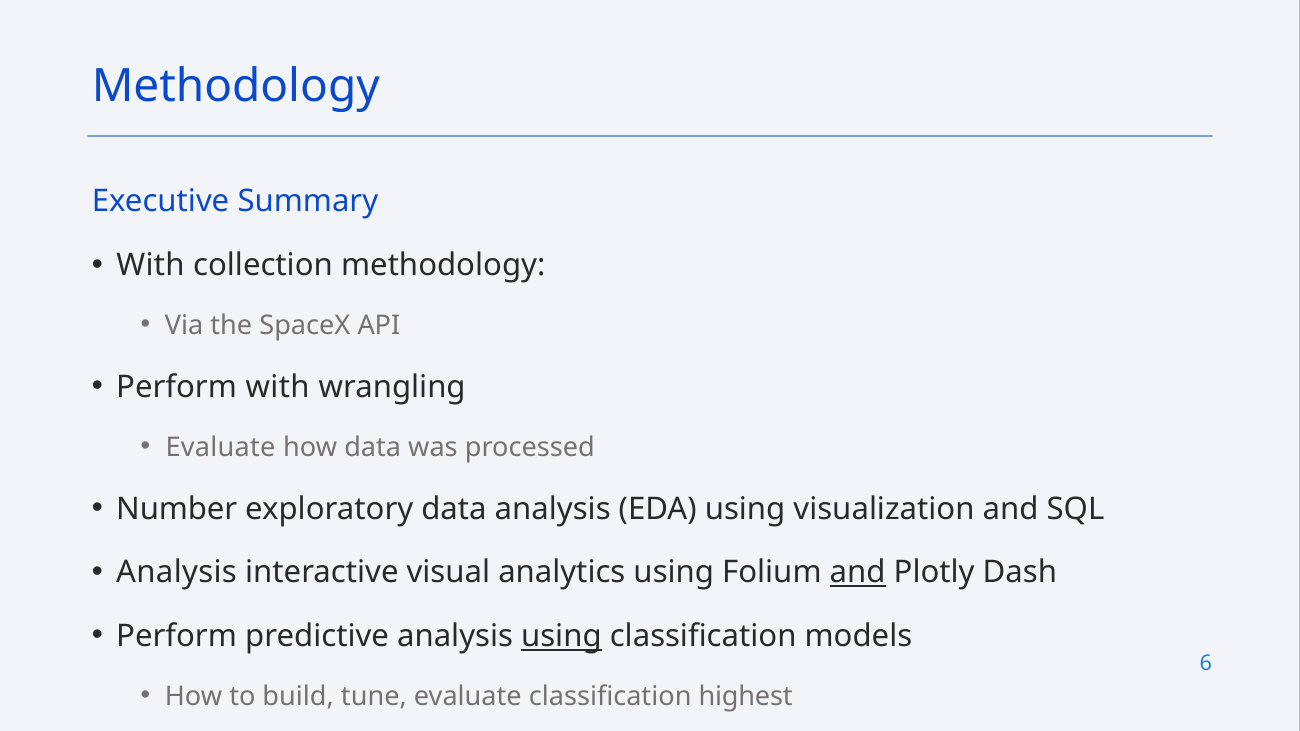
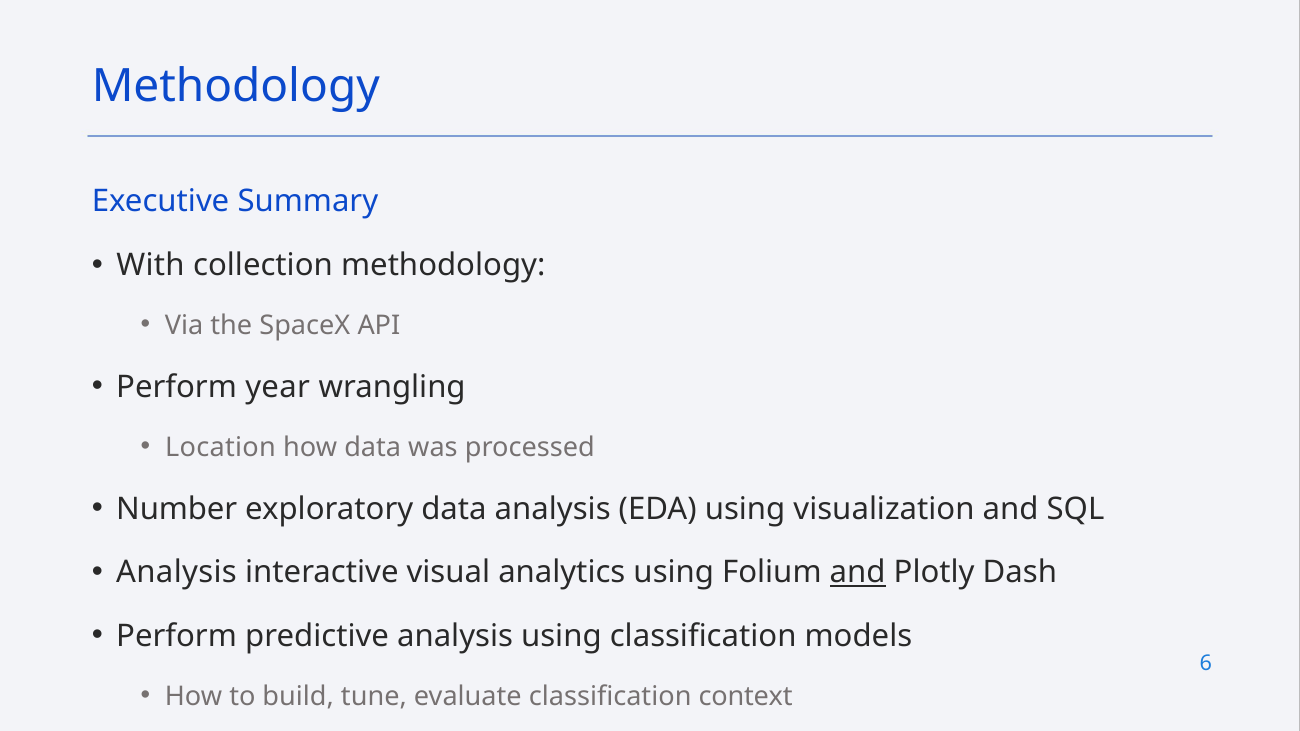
Perform with: with -> year
Evaluate at (220, 447): Evaluate -> Location
using at (561, 636) underline: present -> none
highest: highest -> context
